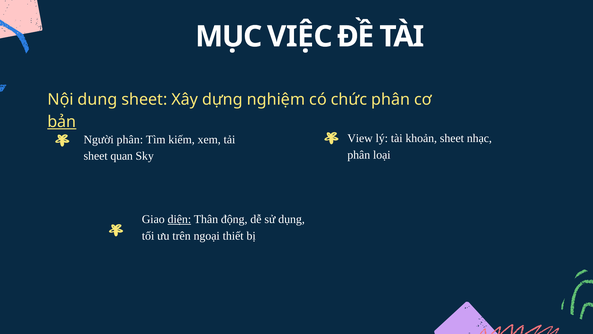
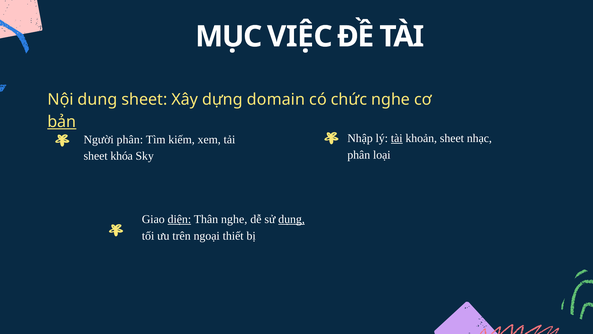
nghiệm: nghiệm -> domain
chức phân: phân -> nghe
View: View -> Nhập
tài at (397, 138) underline: none -> present
quan: quan -> khóa
Thân động: động -> nghe
dụng underline: none -> present
